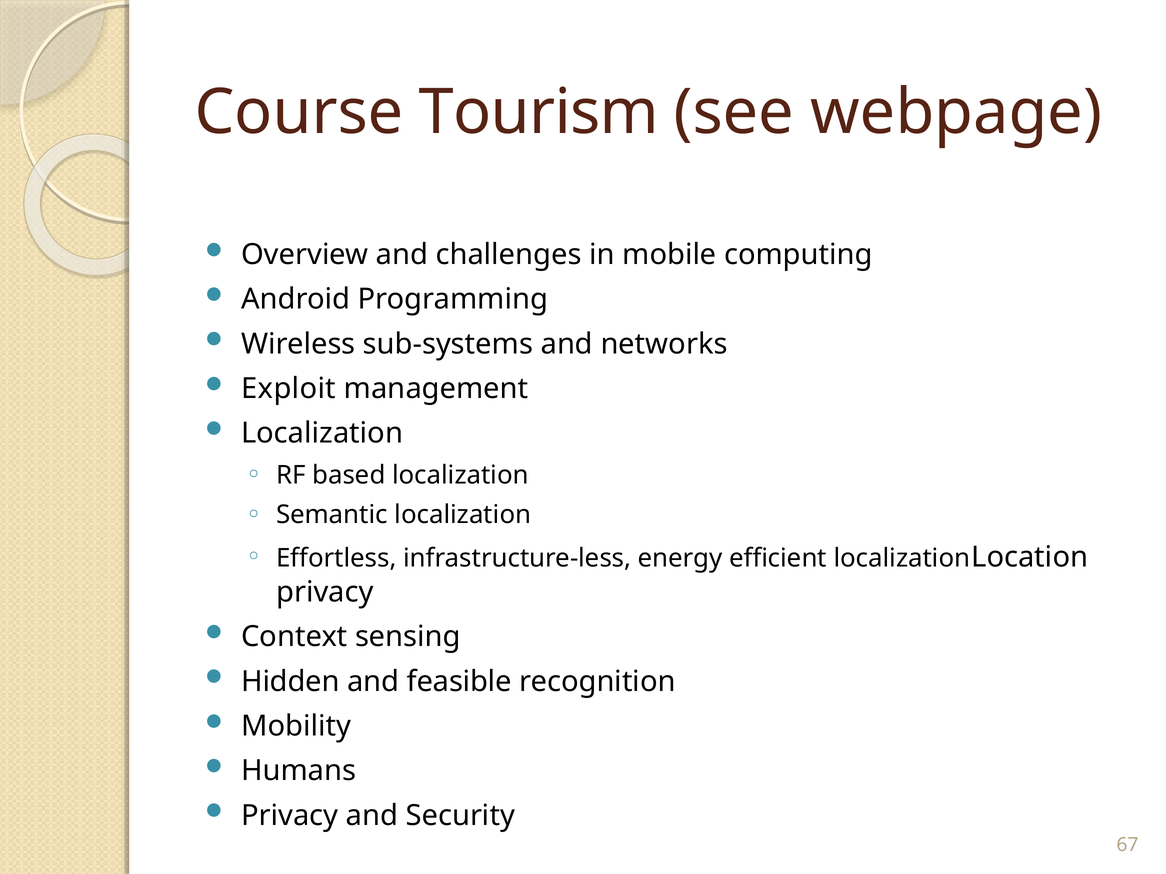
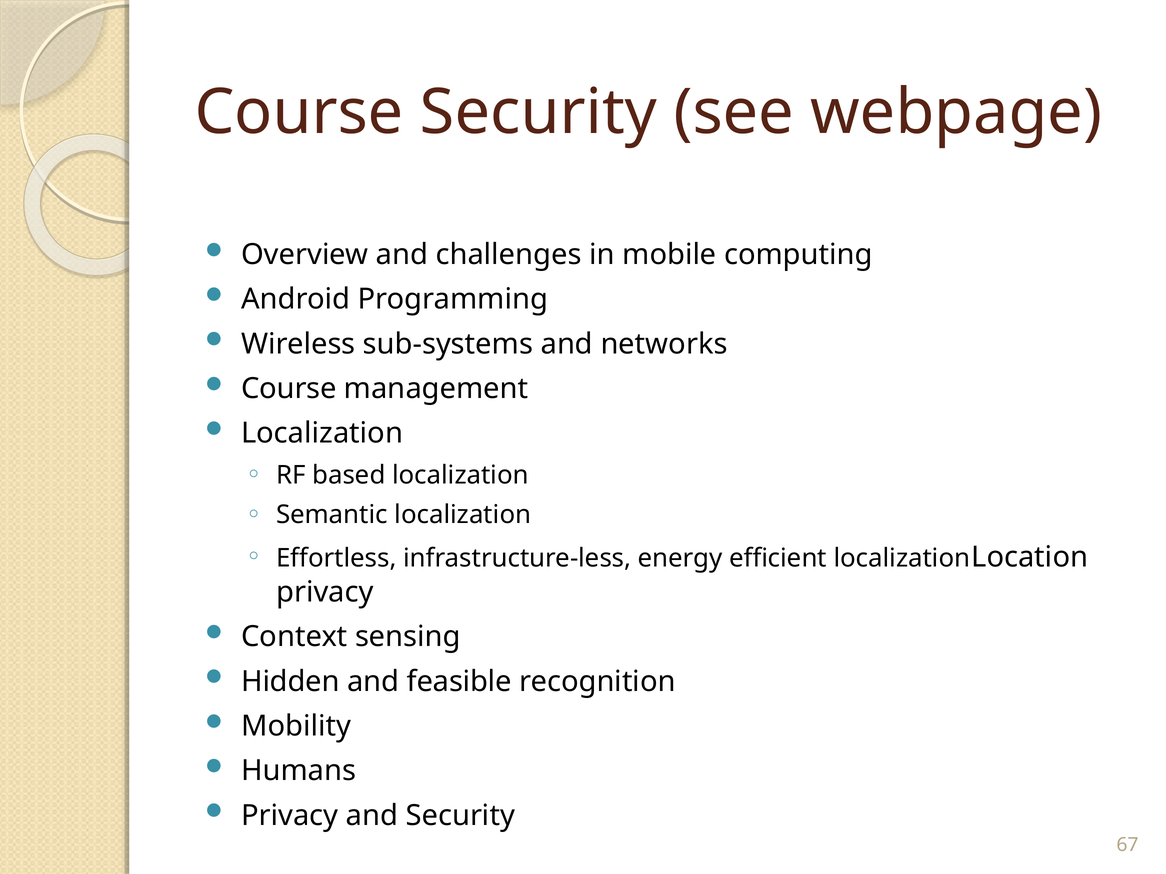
Course Tourism: Tourism -> Security
Exploit at (289, 389): Exploit -> Course
